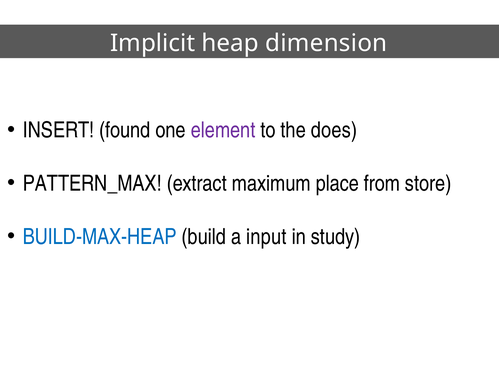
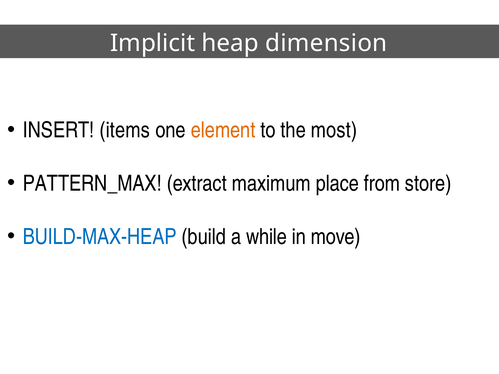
found: found -> items
element colour: purple -> orange
does: does -> most
input: input -> while
study: study -> move
